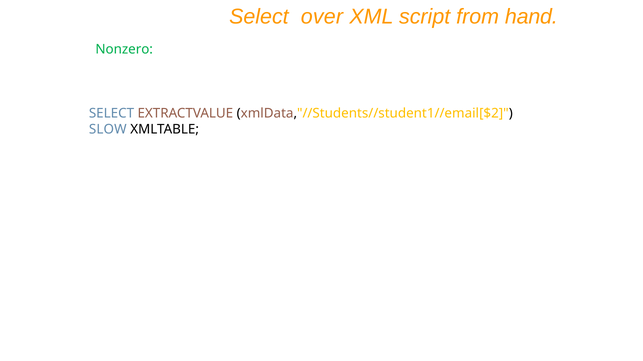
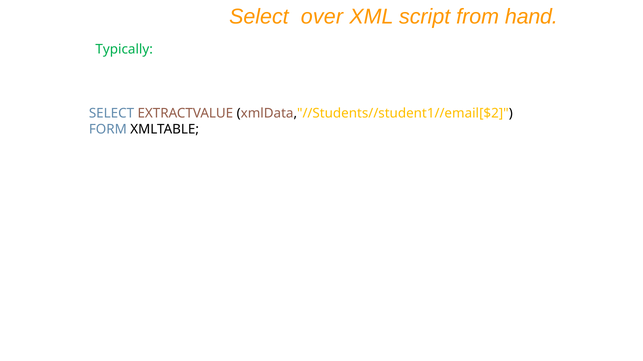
Nonzero: Nonzero -> Typically
SLOW: SLOW -> FORM
